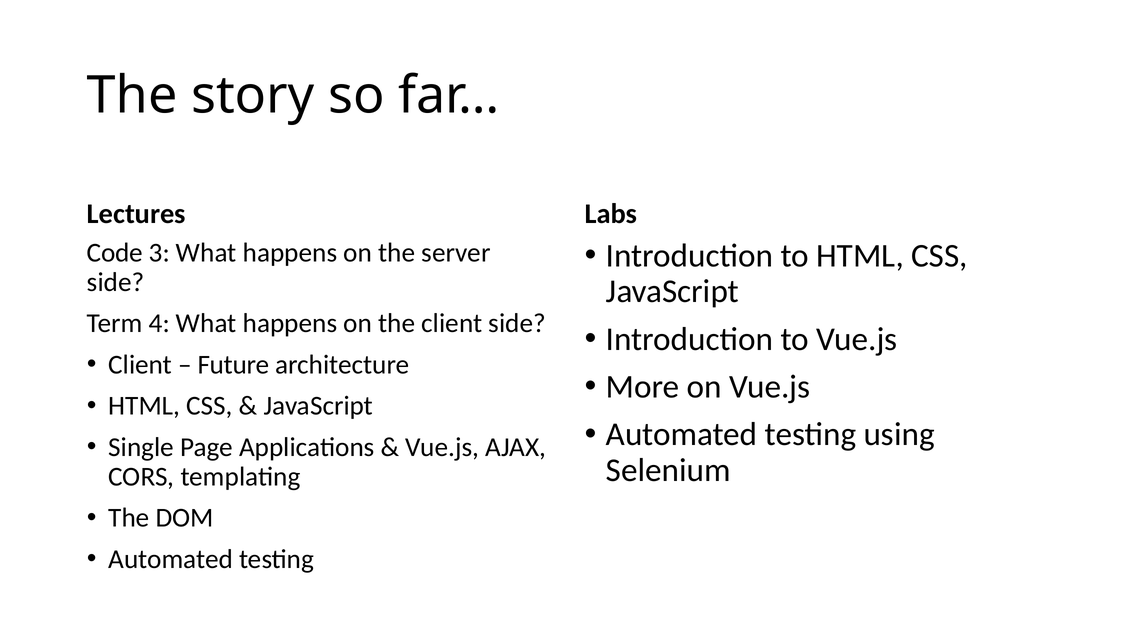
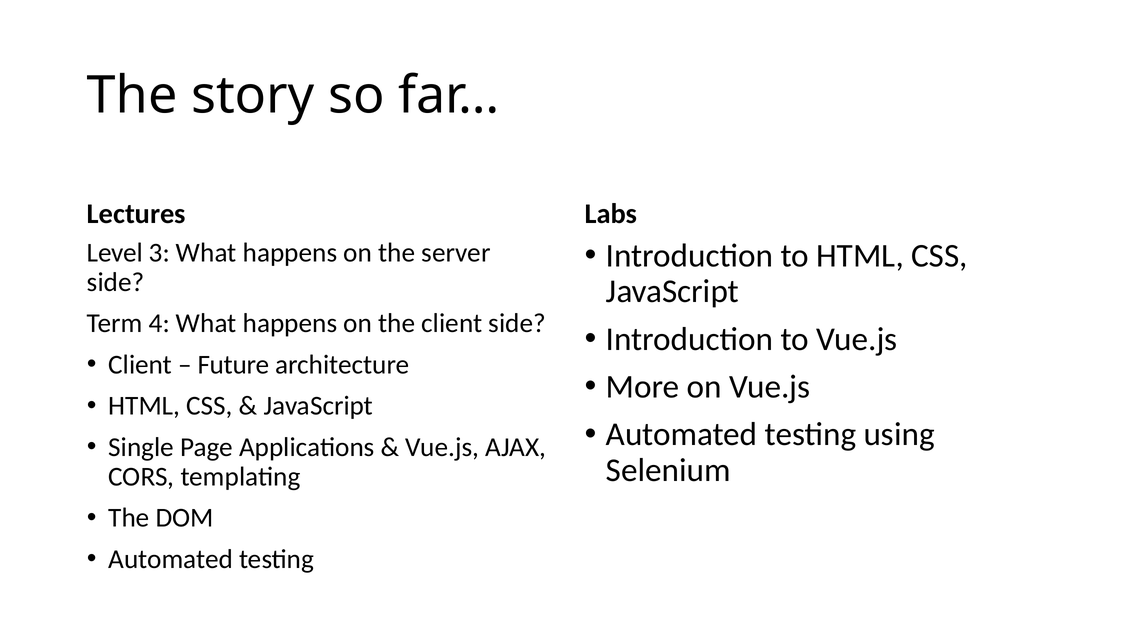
Code: Code -> Level
